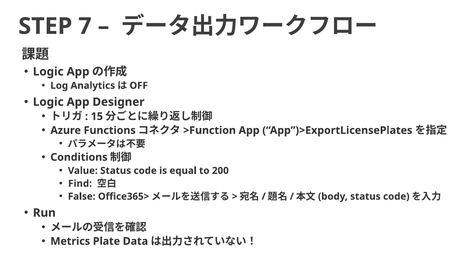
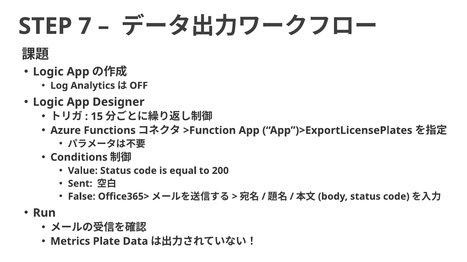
Find: Find -> Sent
